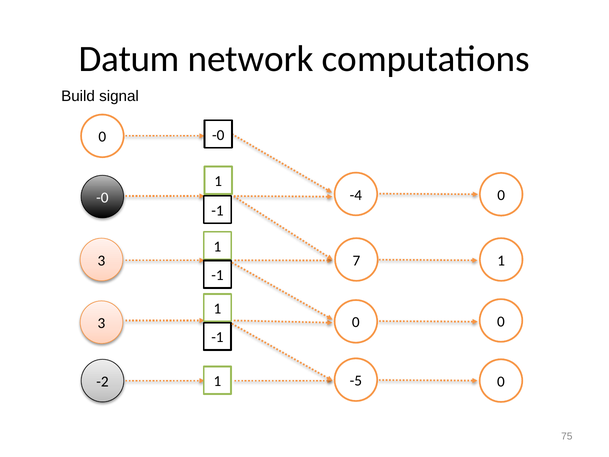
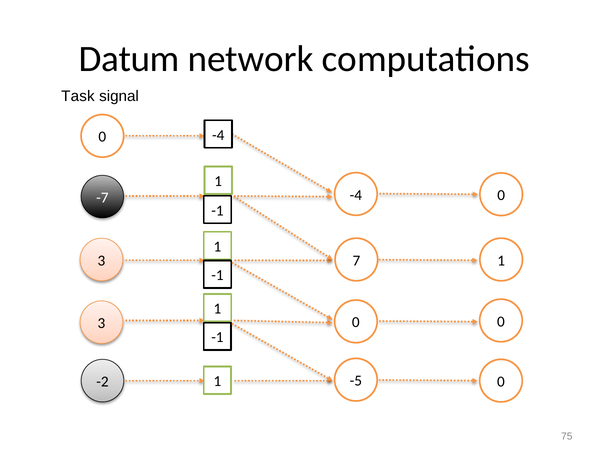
Build: Build -> Task
-0 at (218, 135): -0 -> -4
-0 at (102, 198): -0 -> -7
